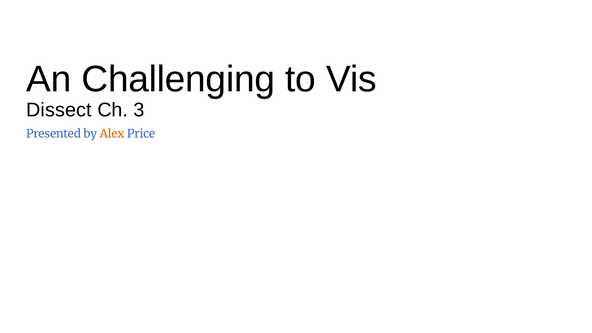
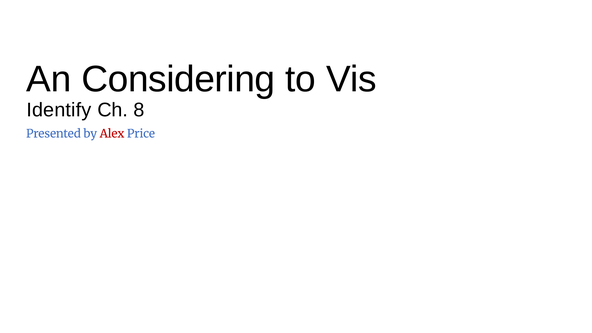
Challenging: Challenging -> Considering
Dissect: Dissect -> Identify
3: 3 -> 8
Alex colour: orange -> red
